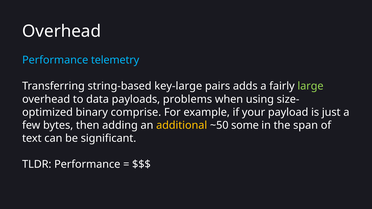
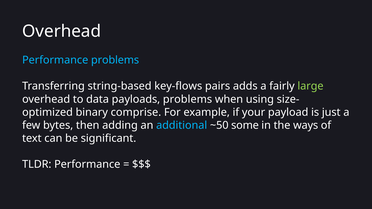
Performance telemetry: telemetry -> problems
key-large: key-large -> key-flows
additional colour: yellow -> light blue
span: span -> ways
